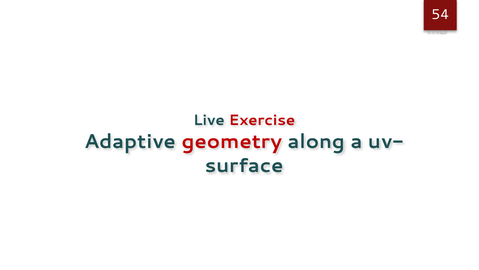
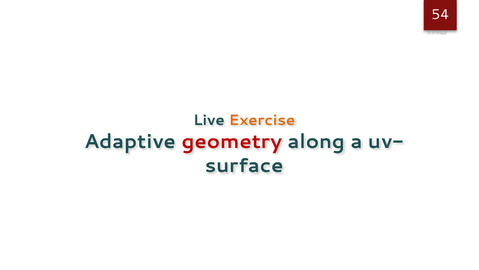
Exercise colour: red -> orange
